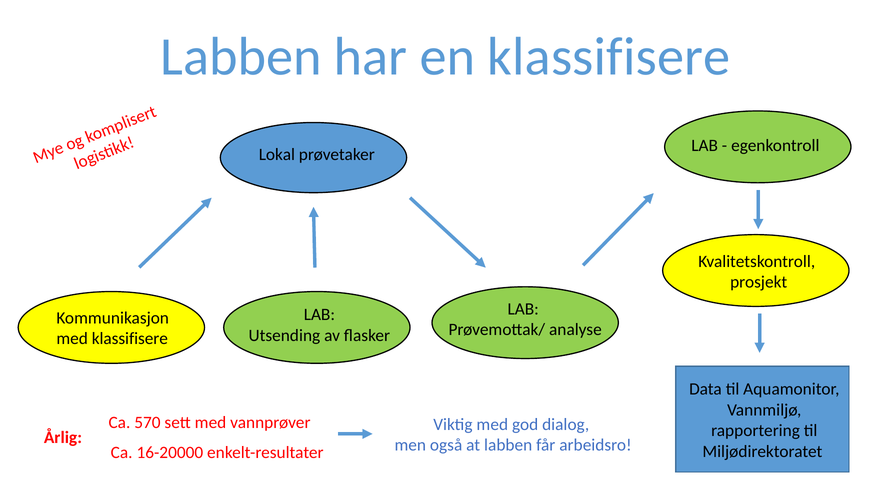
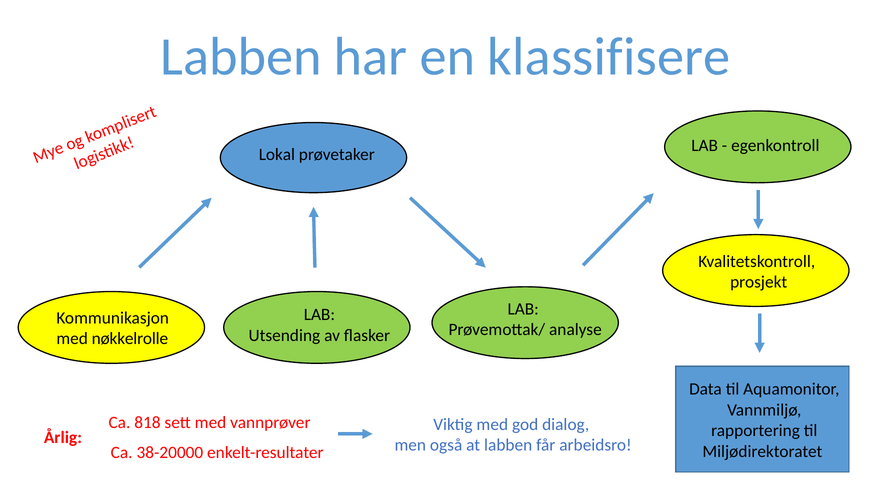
med klassifisere: klassifisere -> nøkkelrolle
570: 570 -> 818
16-20000: 16-20000 -> 38-20000
